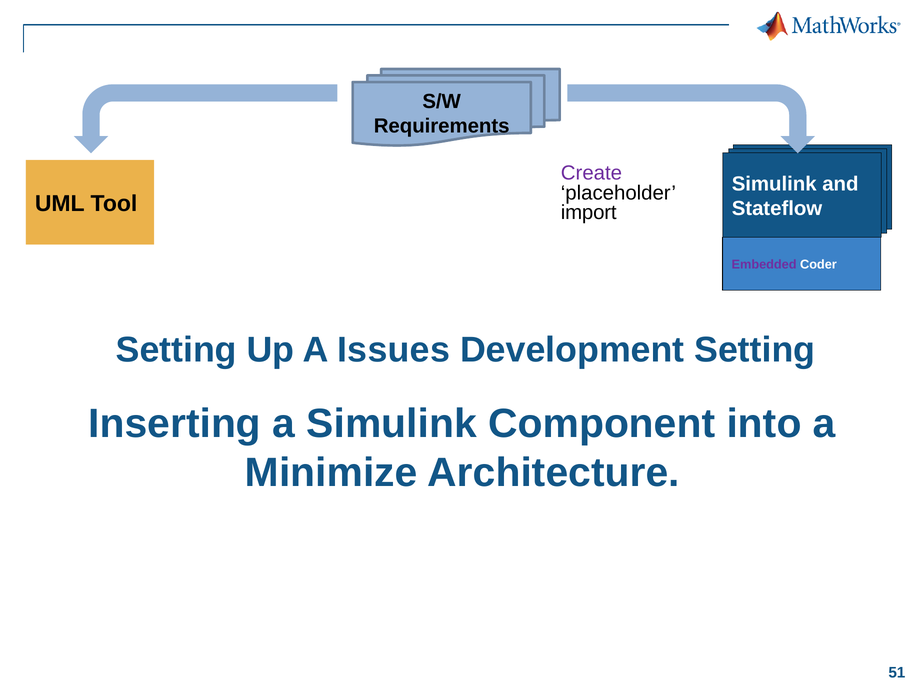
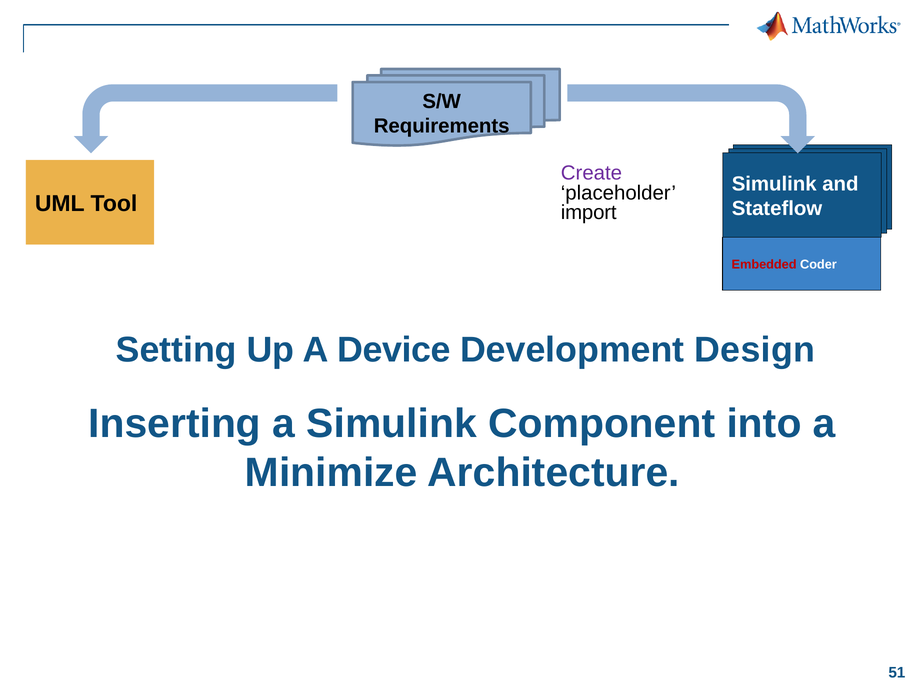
Embedded colour: purple -> red
Issues: Issues -> Device
Development Setting: Setting -> Design
